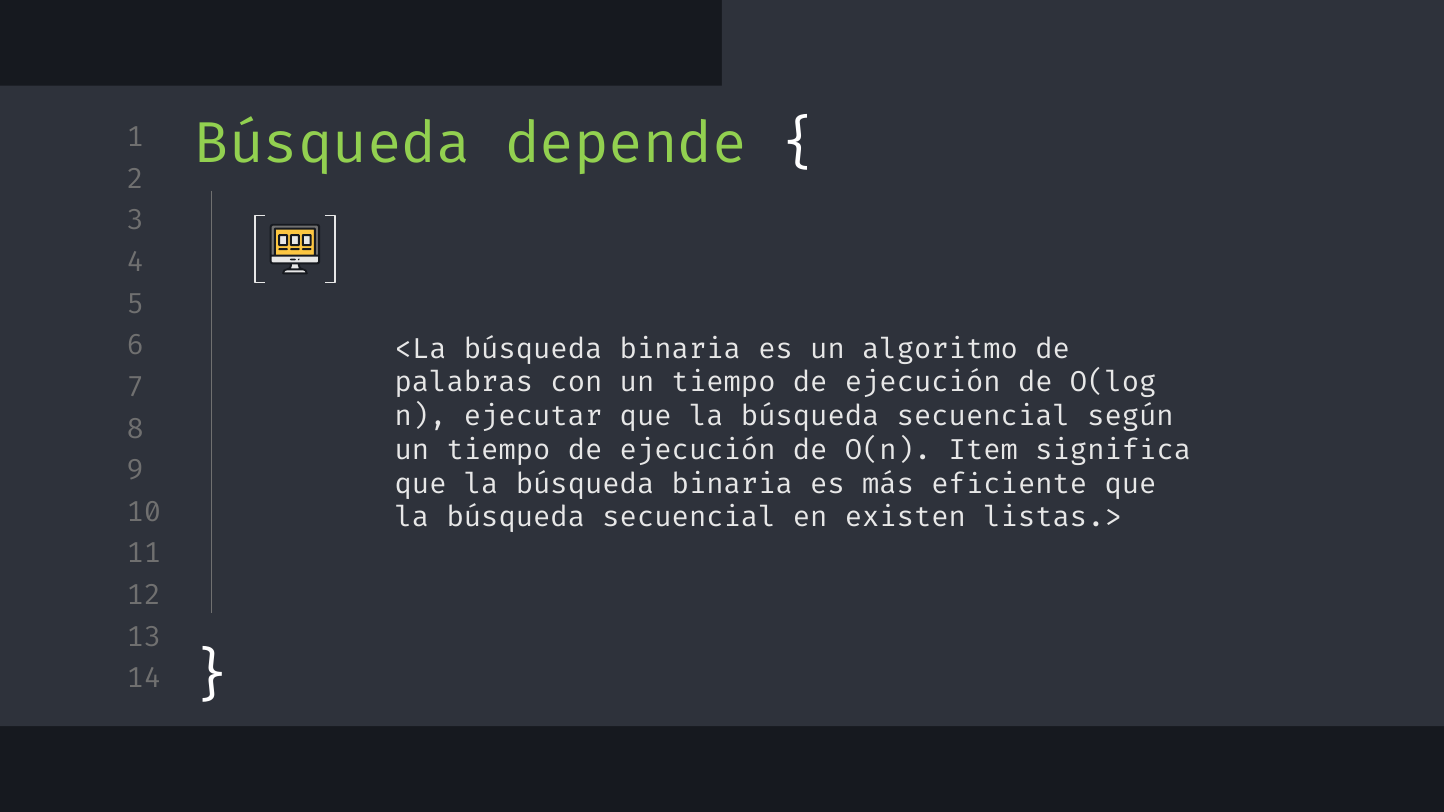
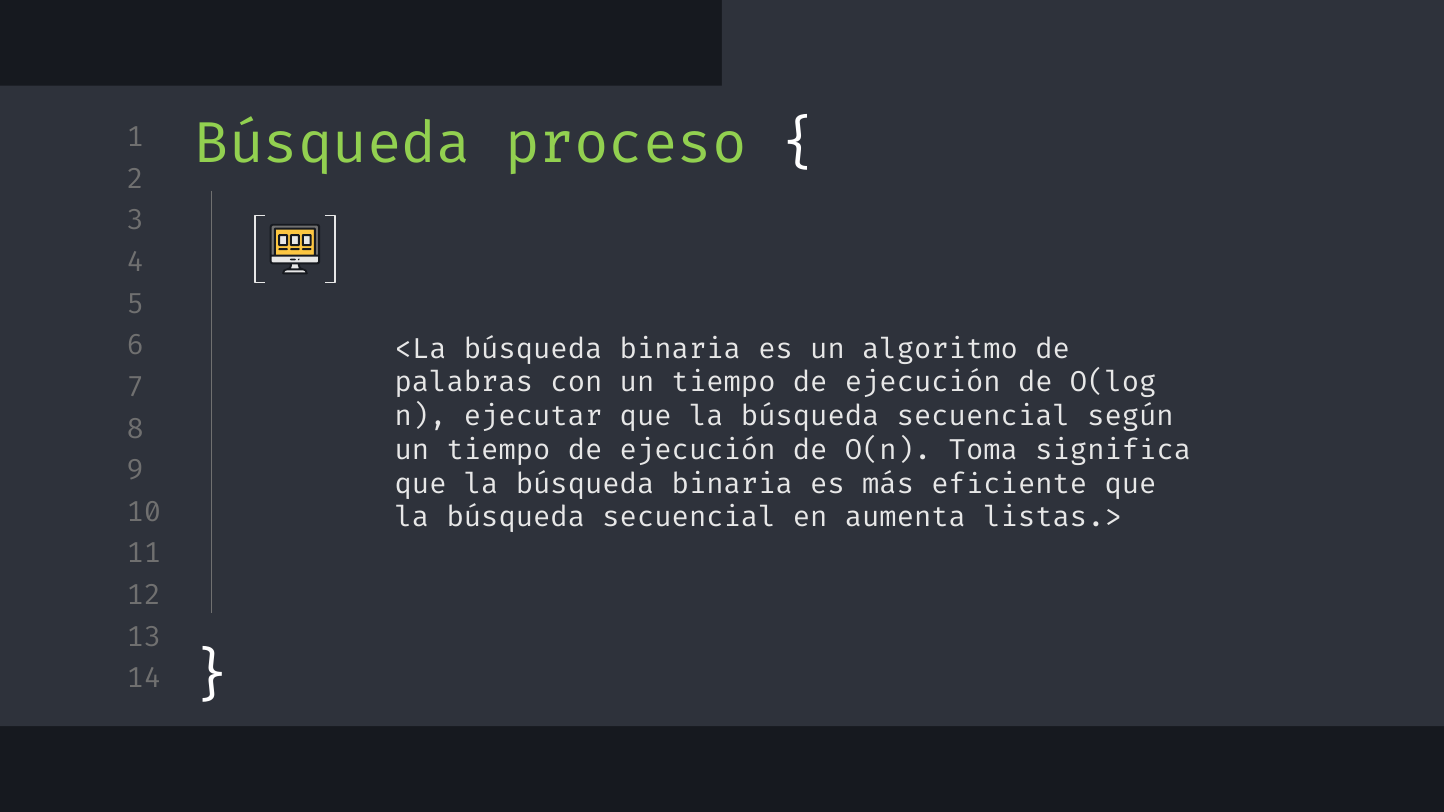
depende: depende -> proceso
Item: Item -> Toma
existen: existen -> aumenta
